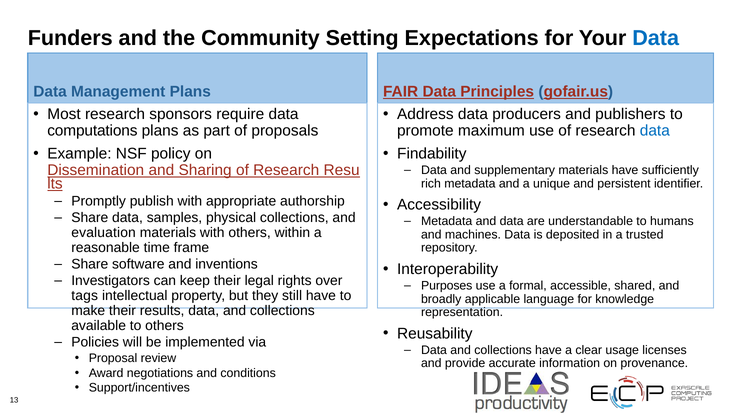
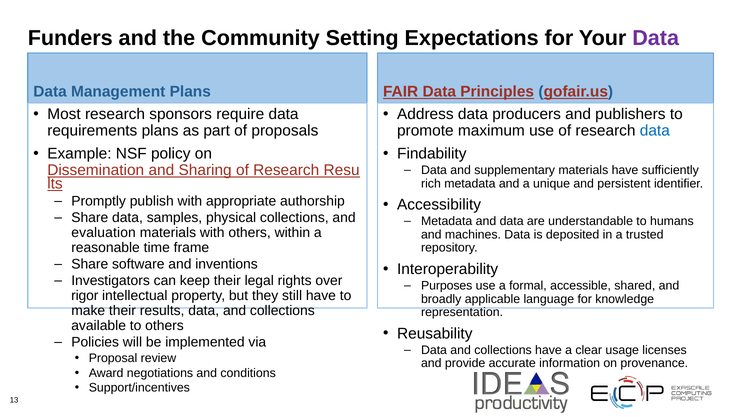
Data at (656, 38) colour: blue -> purple
computations: computations -> requirements
tags: tags -> rigor
